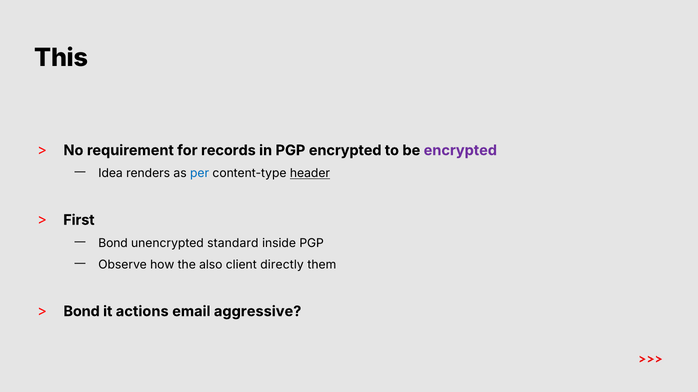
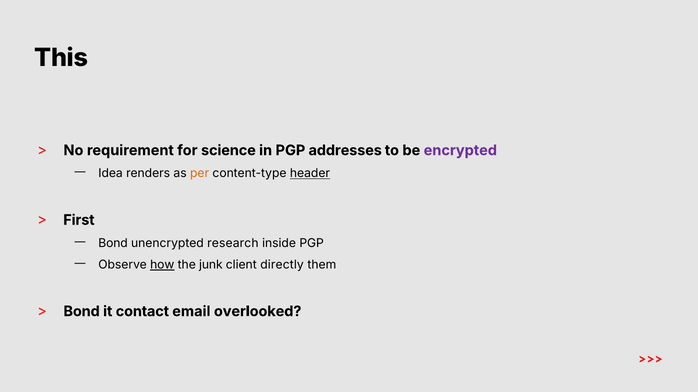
records: records -> science
PGP encrypted: encrypted -> addresses
per colour: blue -> orange
standard: standard -> research
how underline: none -> present
also: also -> junk
actions: actions -> contact
aggressive: aggressive -> overlooked
